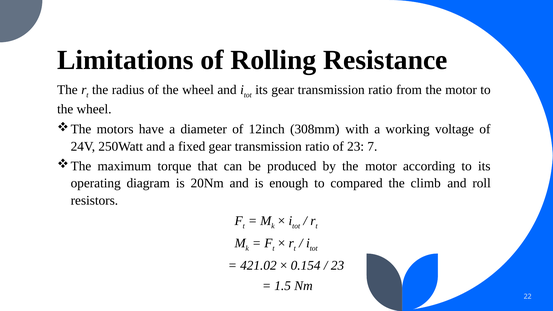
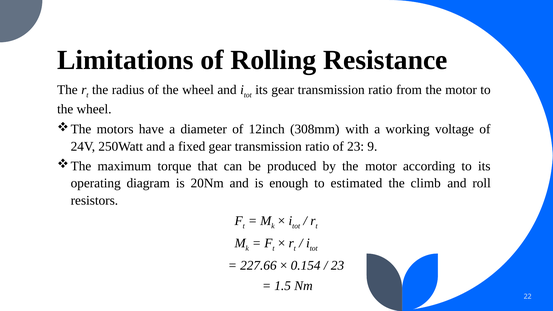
7: 7 -> 9
compared: compared -> estimated
421.02: 421.02 -> 227.66
